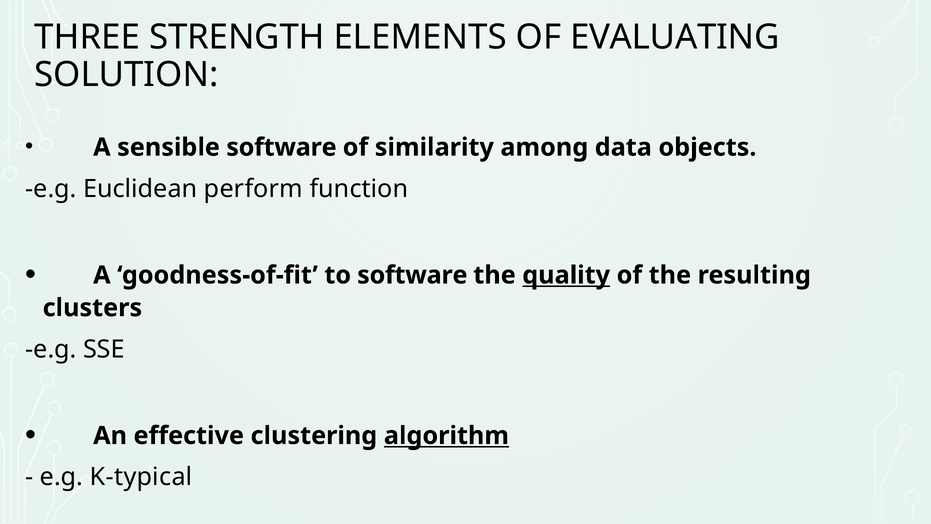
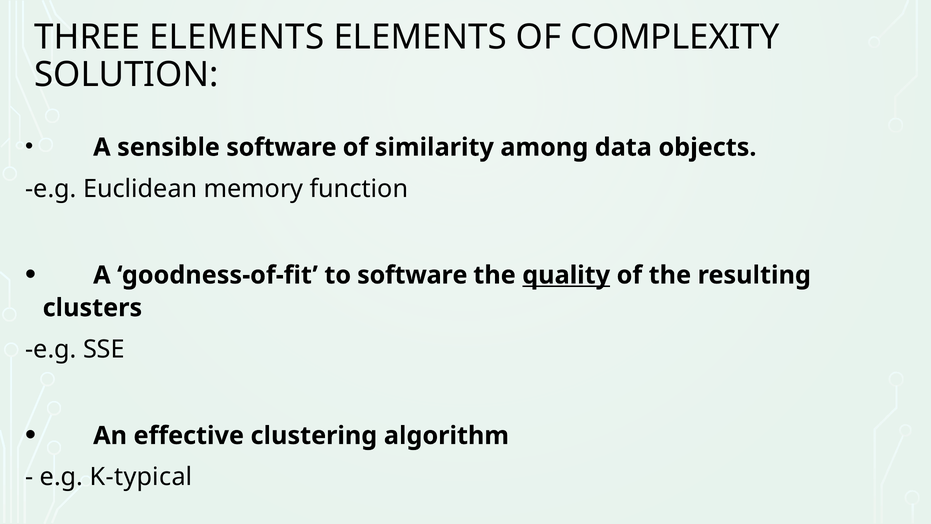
THREE STRENGTH: STRENGTH -> ELEMENTS
EVALUATING: EVALUATING -> COMPLEXITY
perform: perform -> memory
algorithm underline: present -> none
